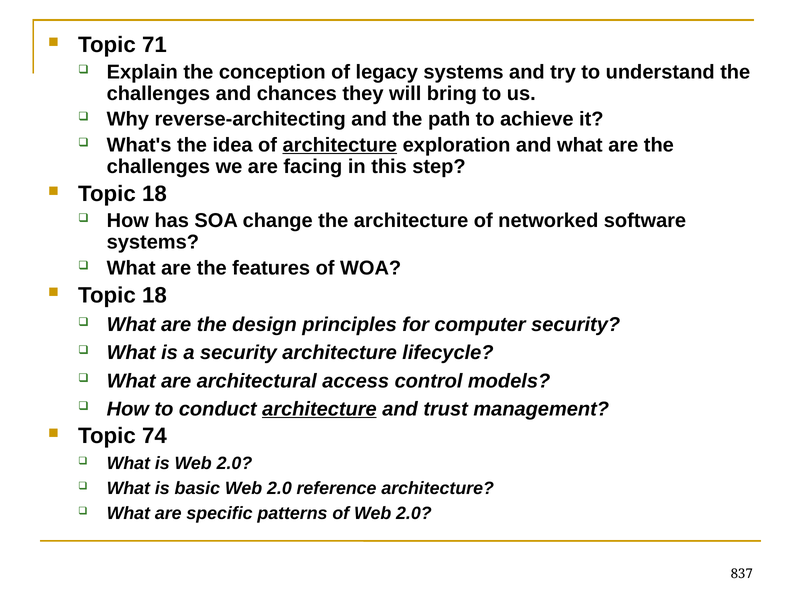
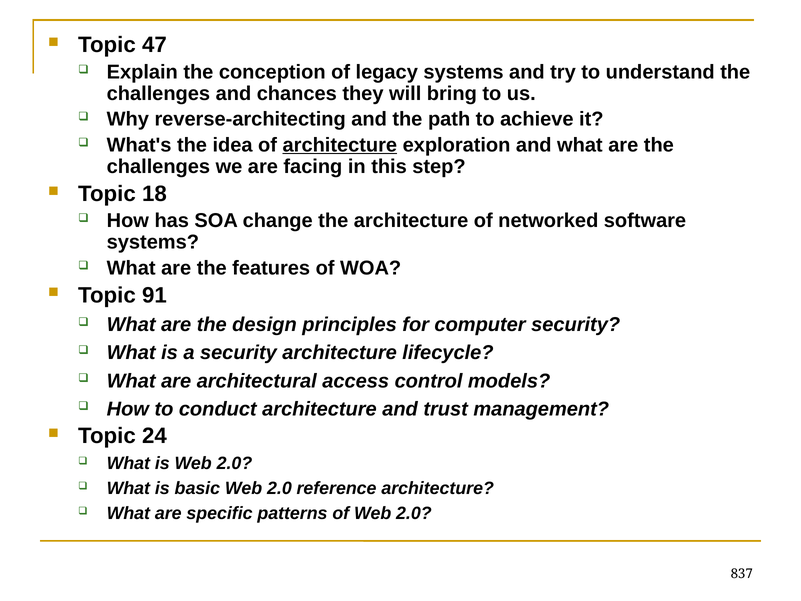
71: 71 -> 47
18 at (154, 295): 18 -> 91
architecture at (319, 409) underline: present -> none
74: 74 -> 24
